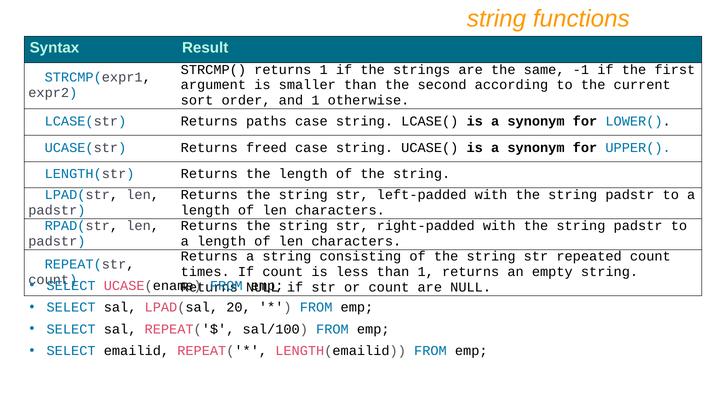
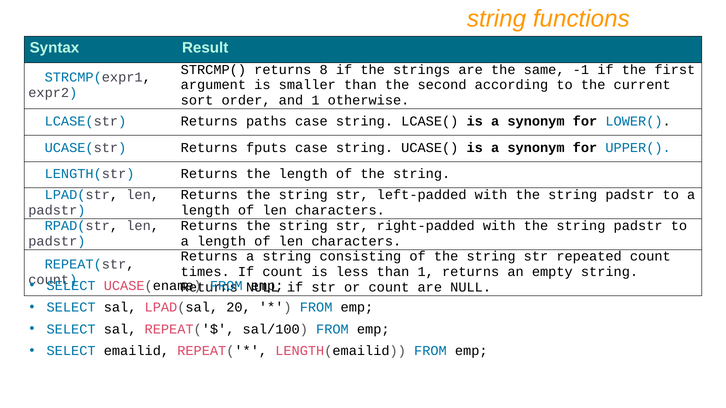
returns 1: 1 -> 8
freed: freed -> fputs
